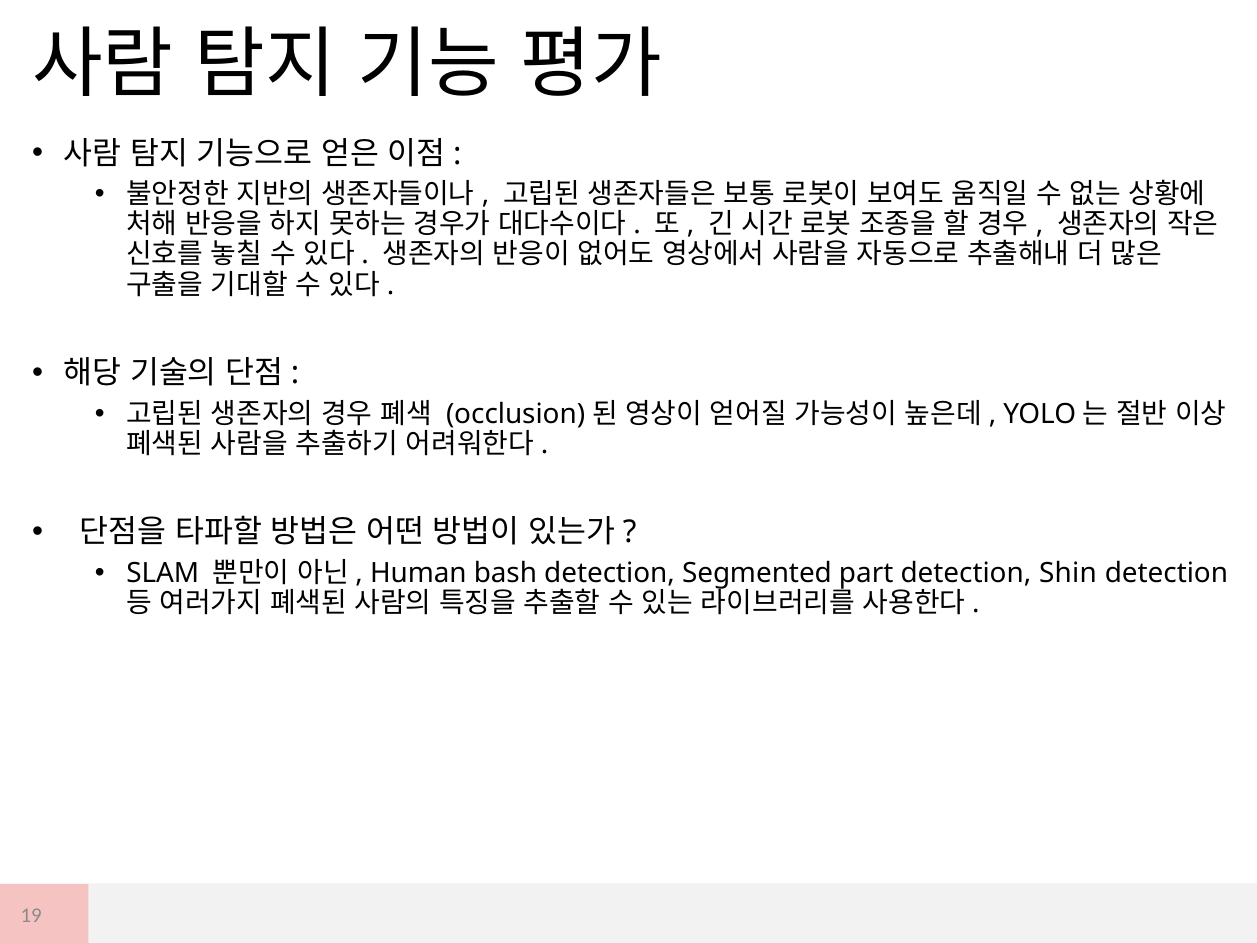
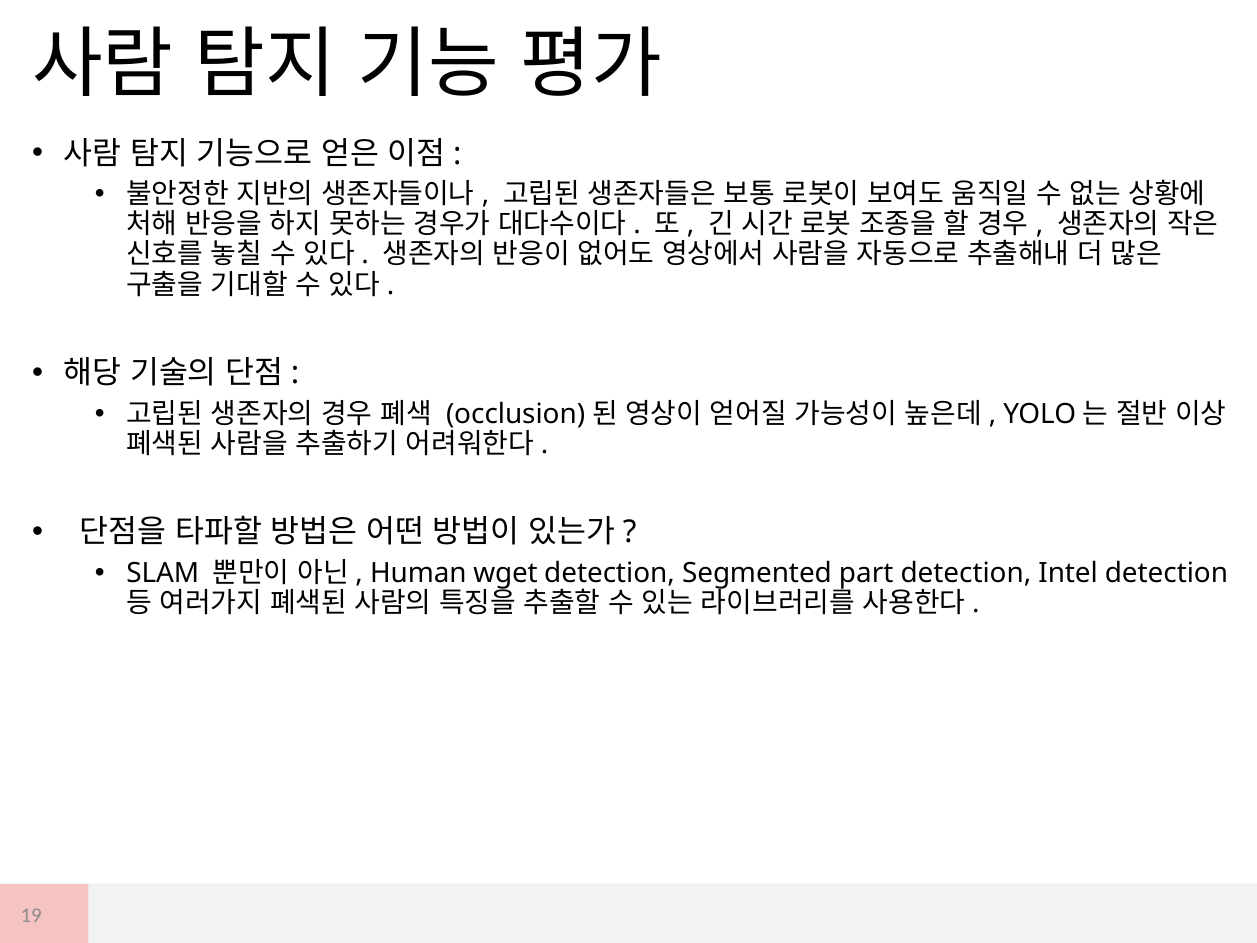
bash: bash -> wget
Shin: Shin -> Intel
